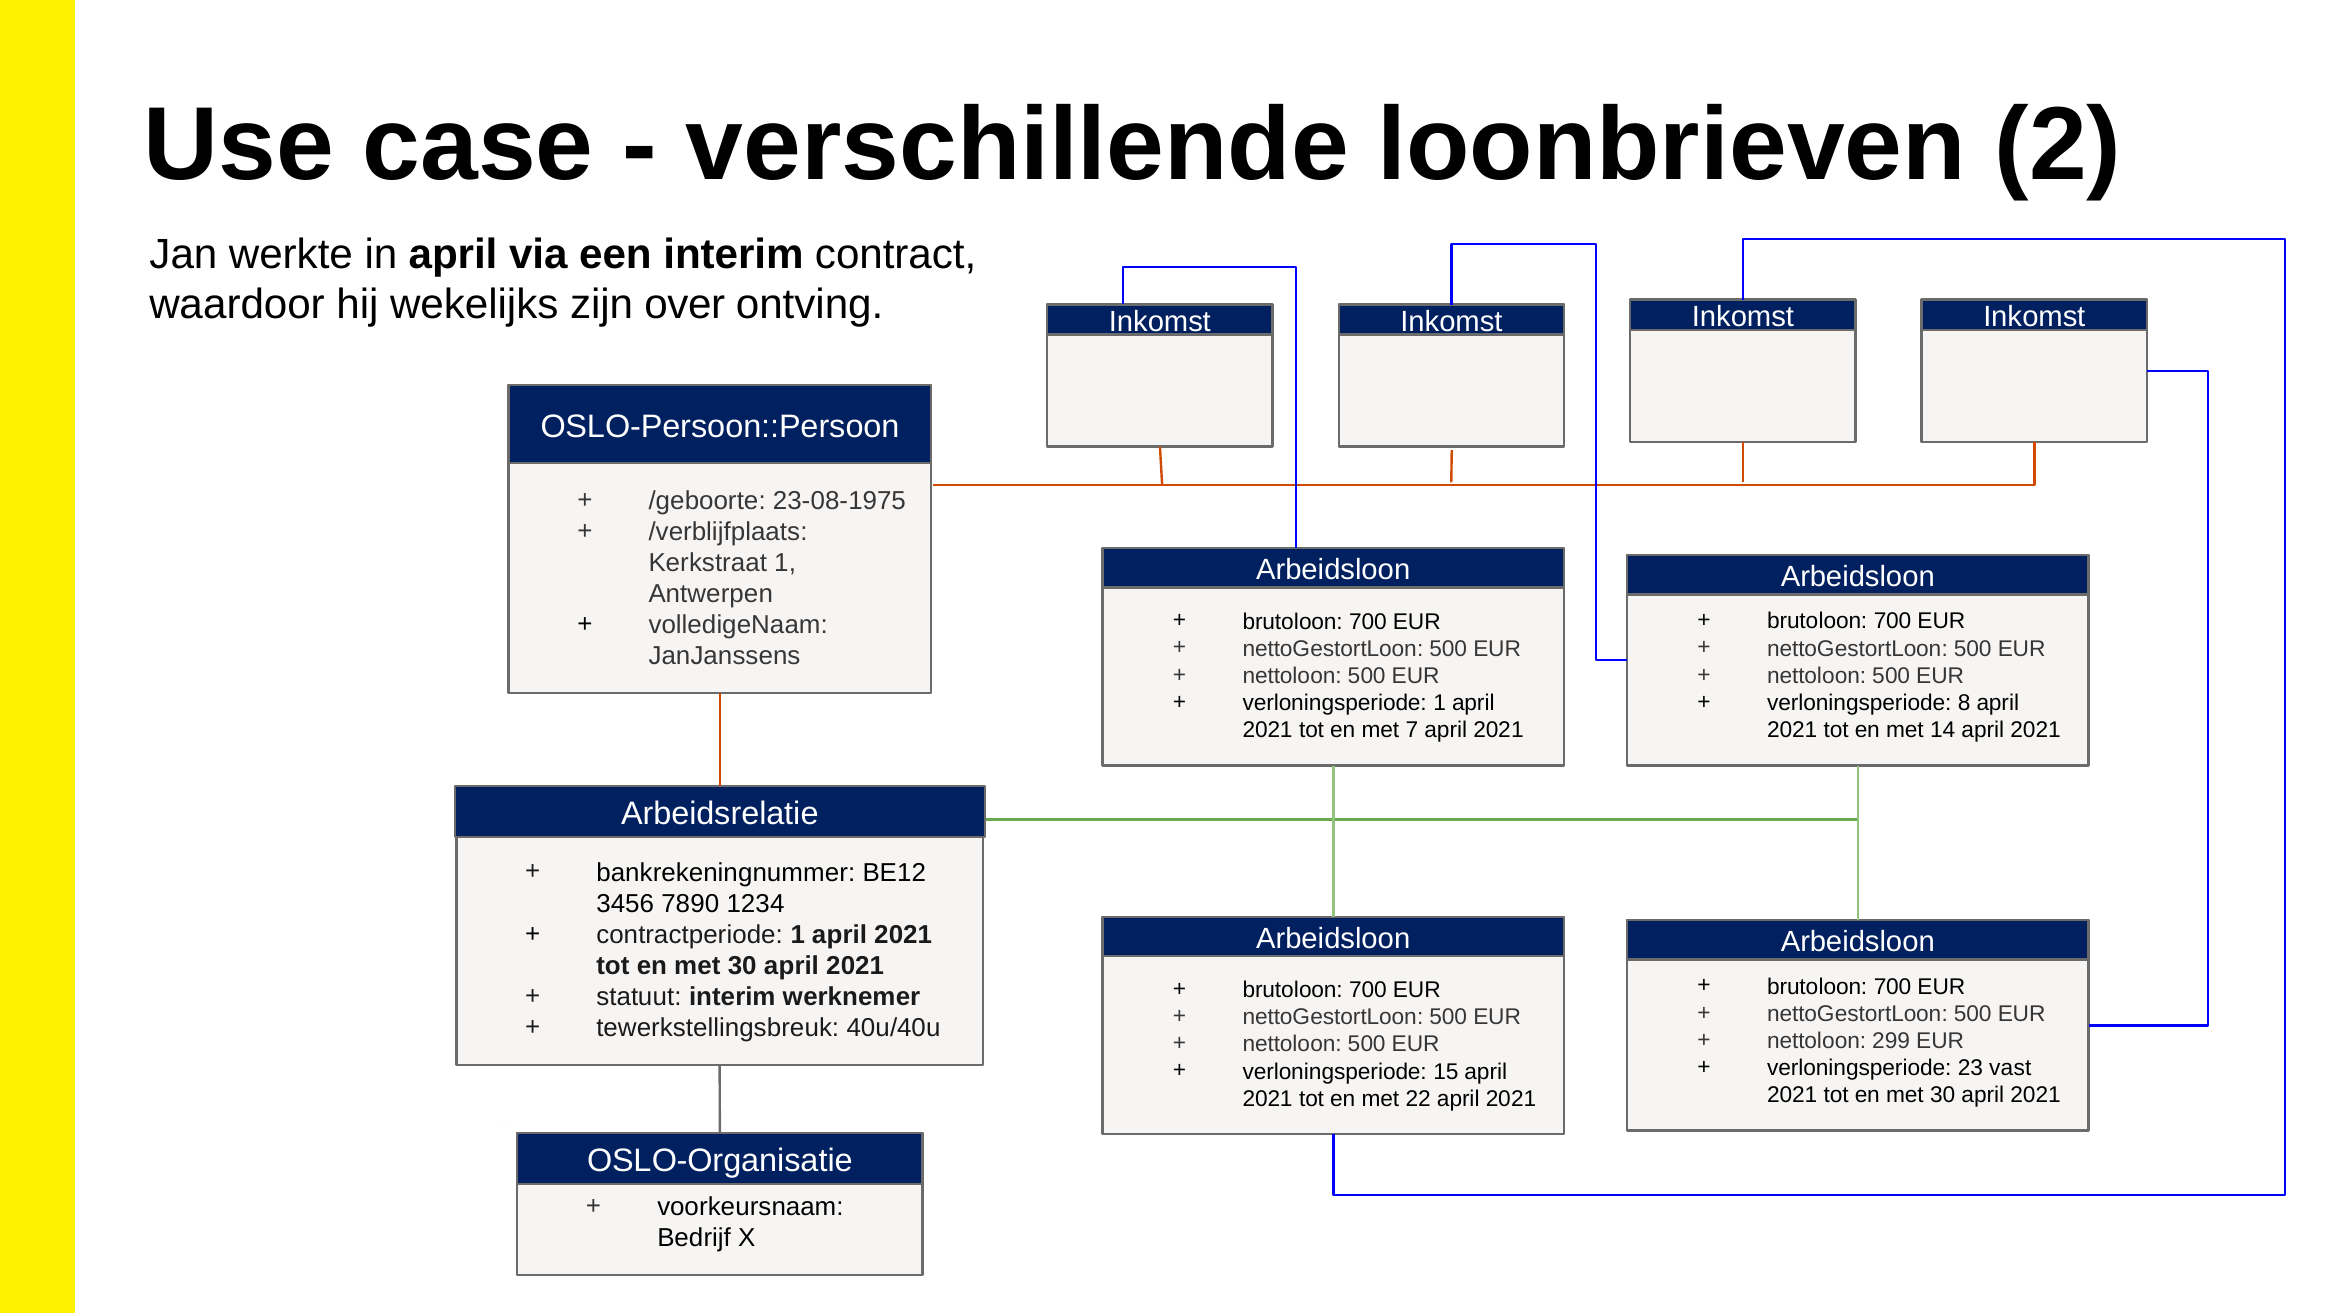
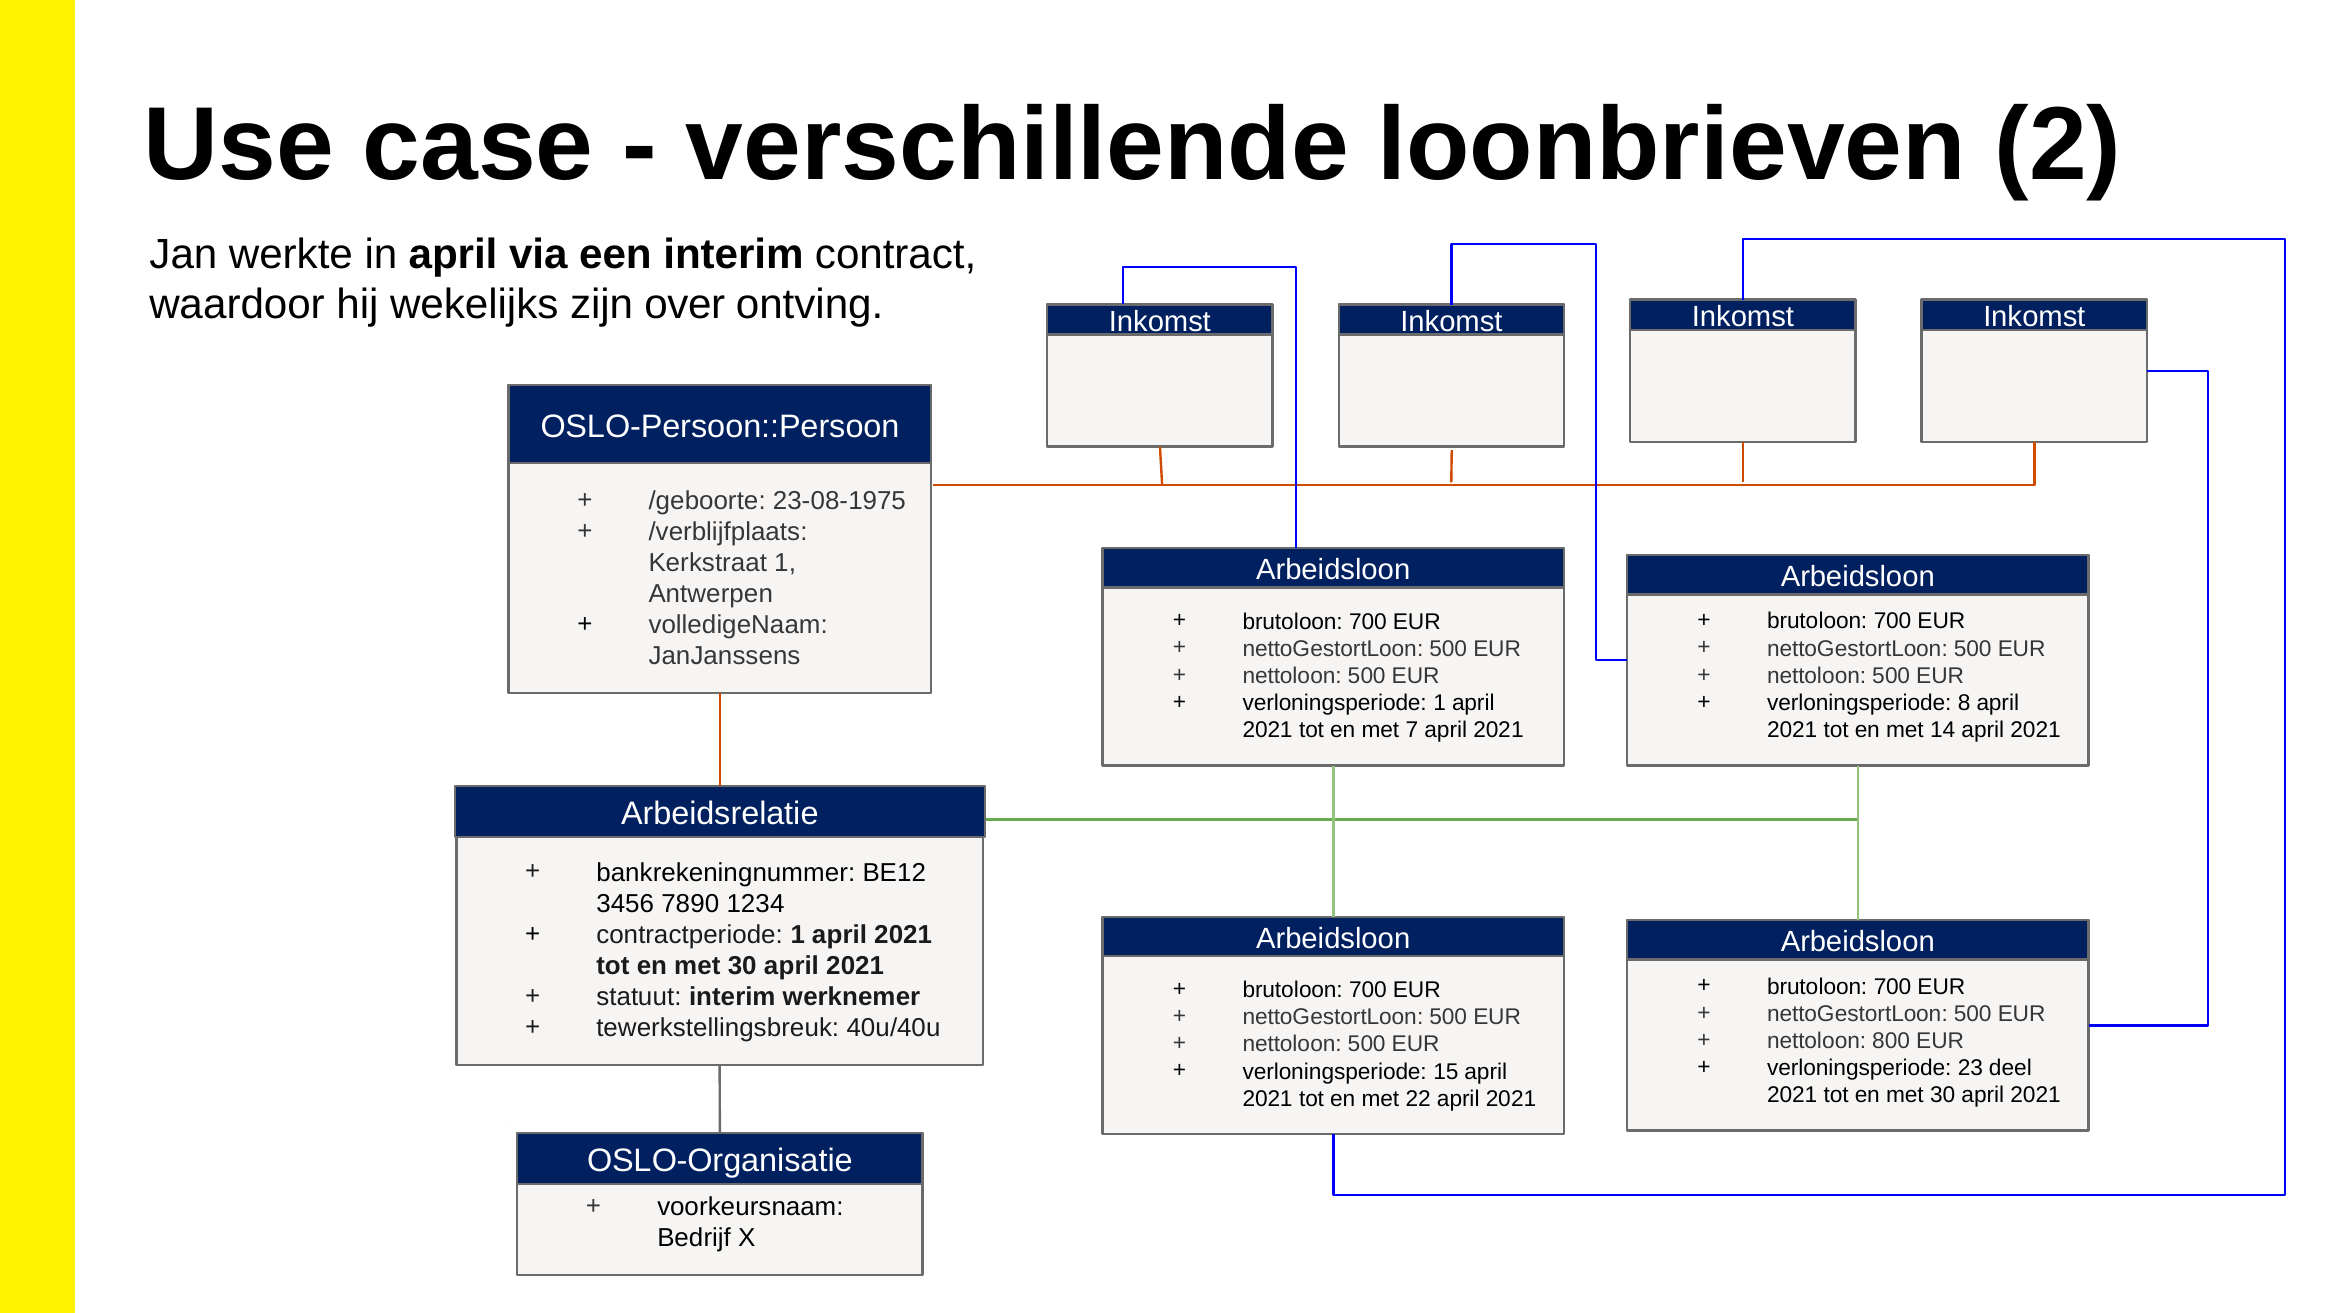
299: 299 -> 800
vast: vast -> deel
